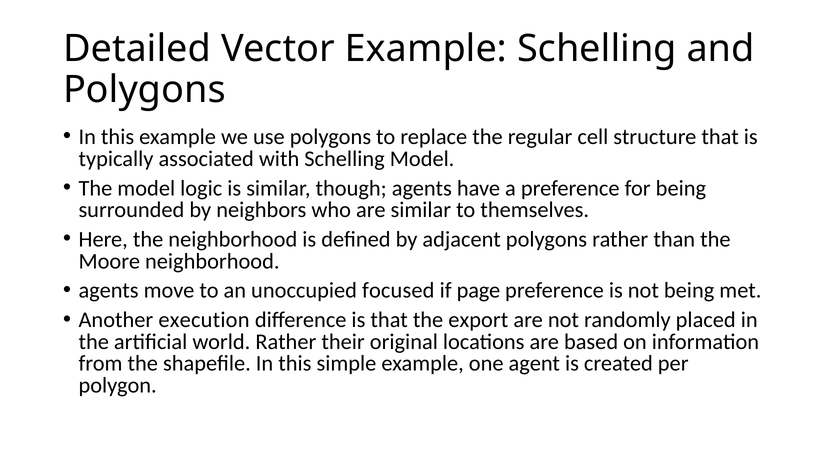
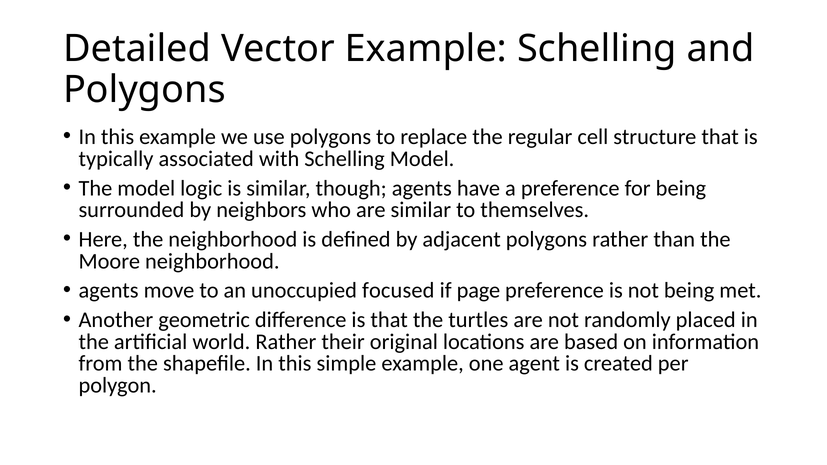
execution: execution -> geometric
export: export -> turtles
